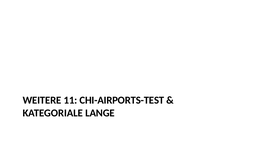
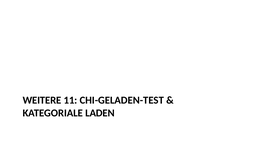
CHI-AIRPORTS-TEST: CHI-AIRPORTS-TEST -> CHI-GELADEN-TEST
LANGE: LANGE -> LADEN
